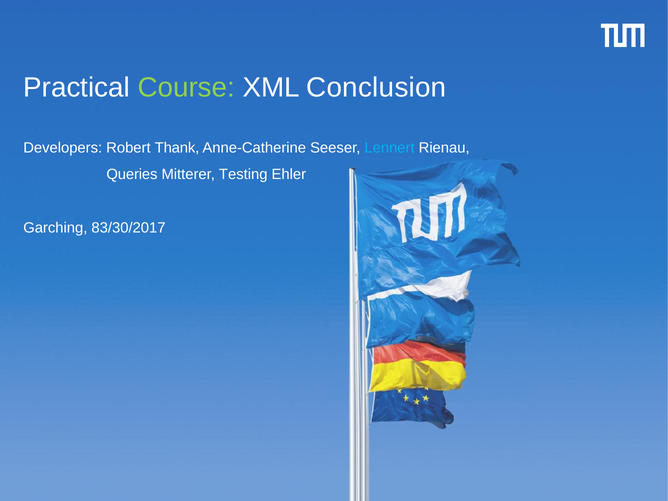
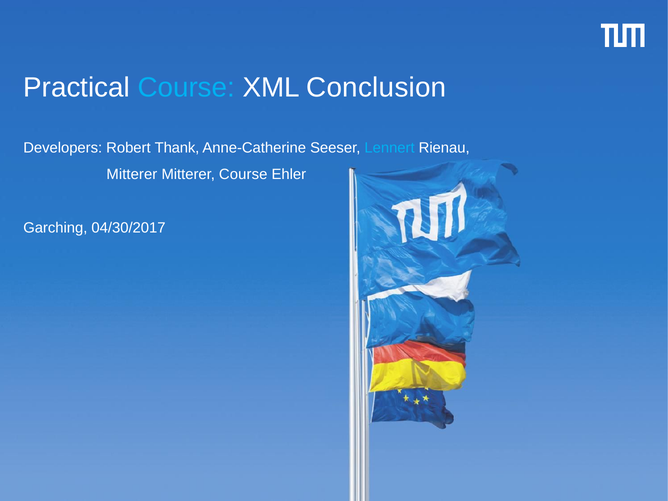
Course at (186, 88) colour: light green -> light blue
Queries at (132, 174): Queries -> Mitterer
Mitterer Testing: Testing -> Course
83/30/2017: 83/30/2017 -> 04/30/2017
